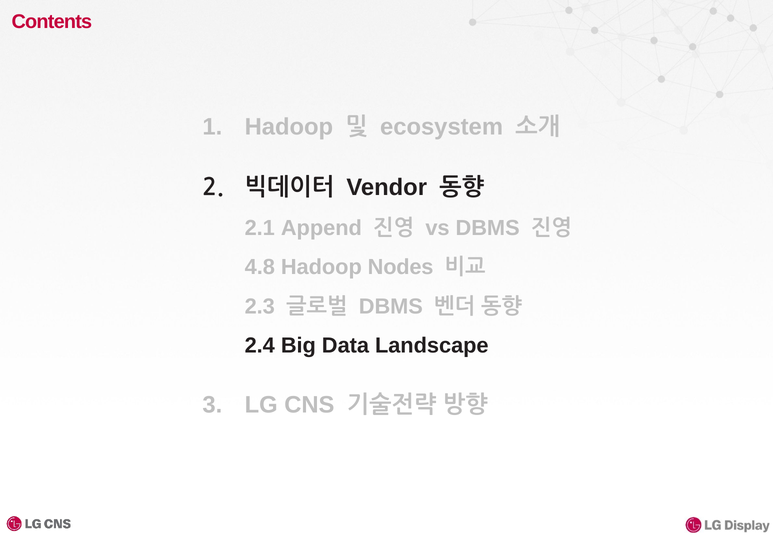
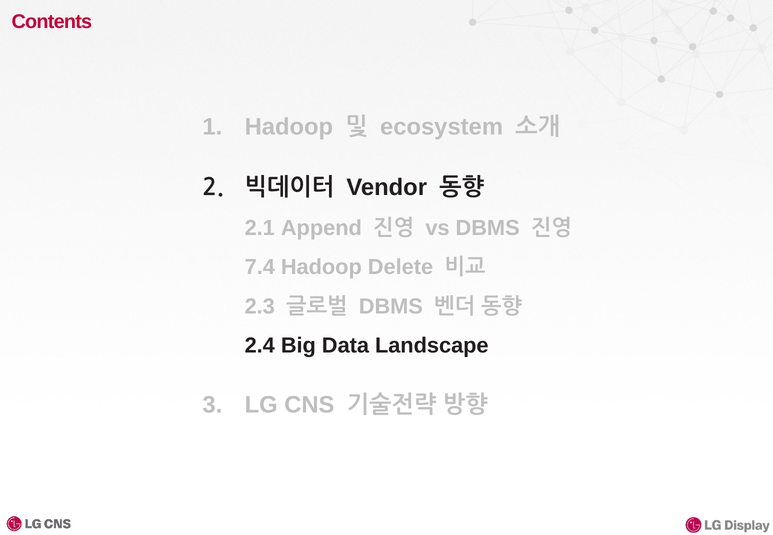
4.8: 4.8 -> 7.4
Nodes: Nodes -> Delete
